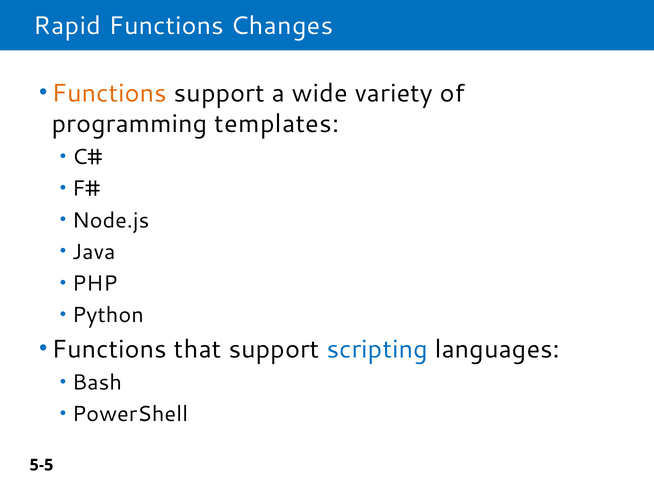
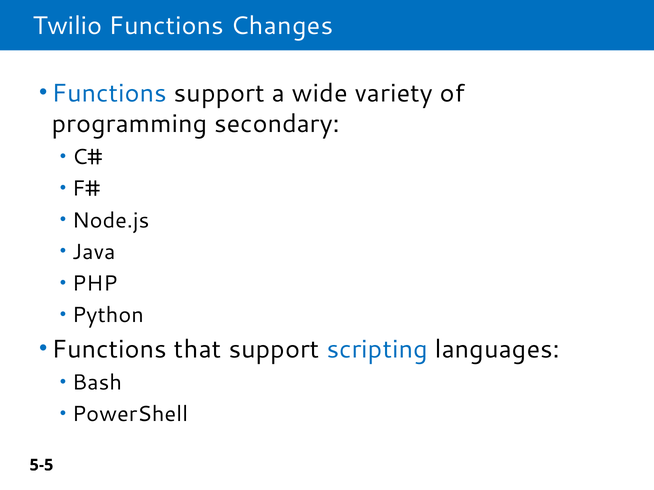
Rapid: Rapid -> Twilio
Functions at (109, 93) colour: orange -> blue
templates: templates -> secondary
